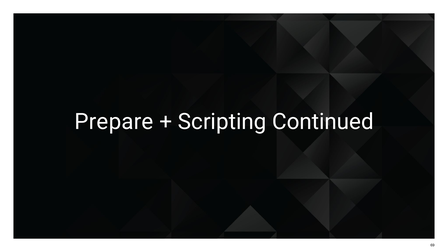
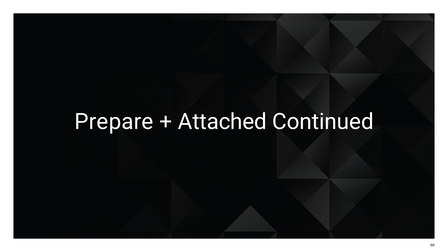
Scripting: Scripting -> Attached
